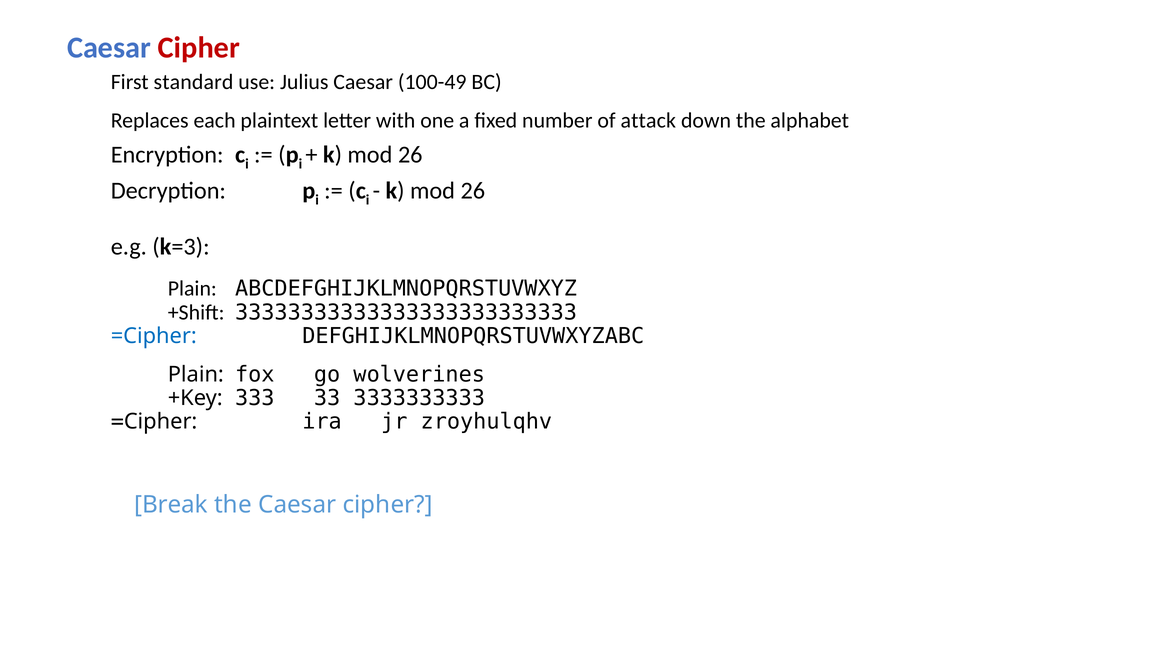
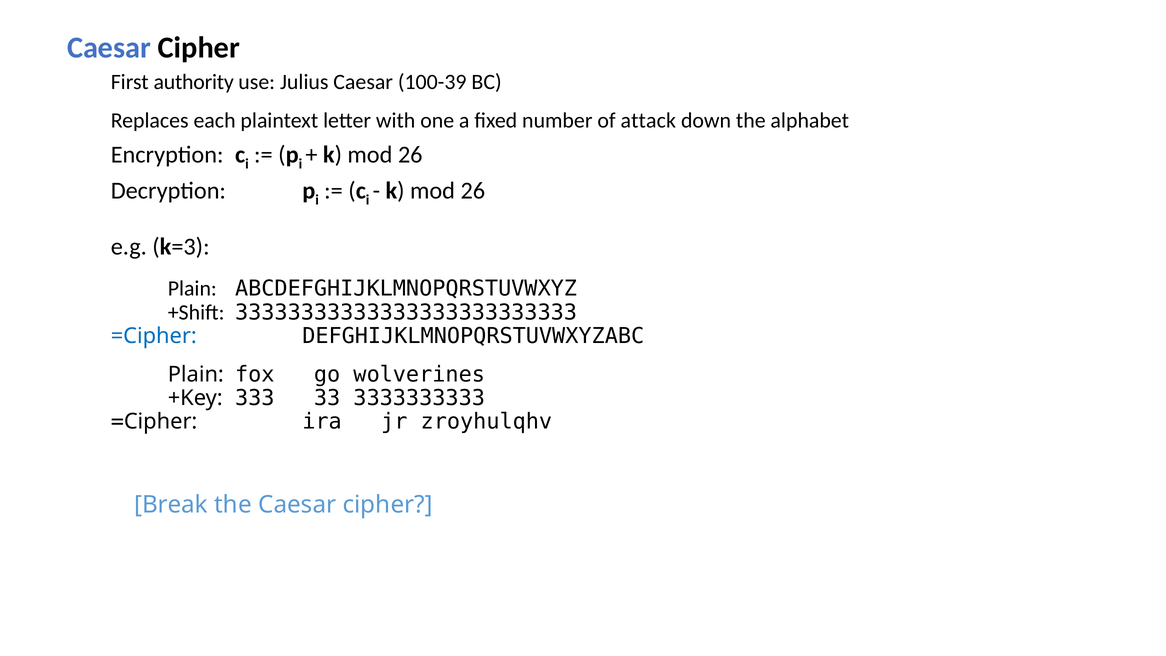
Cipher at (199, 48) colour: red -> black
standard: standard -> authority
100-49: 100-49 -> 100-39
